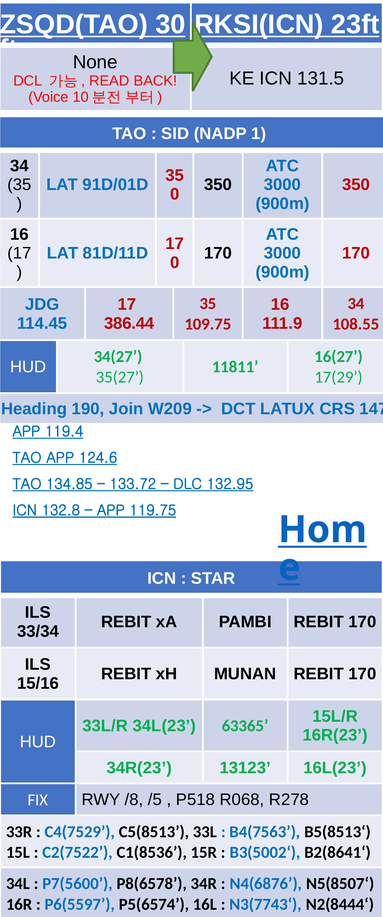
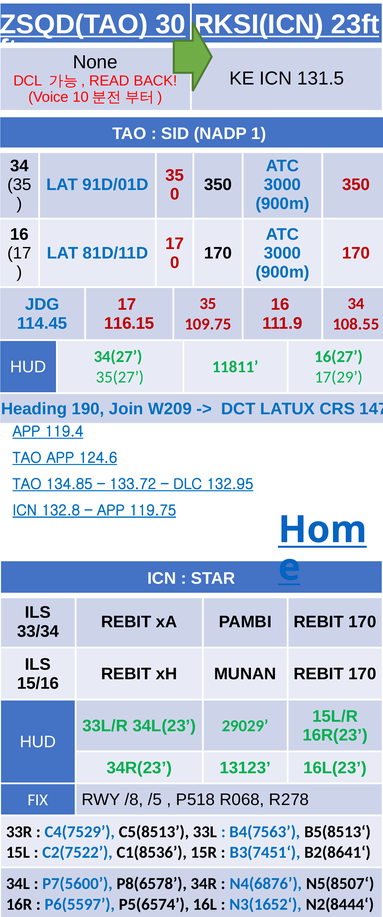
386.44: 386.44 -> 116.15
63365: 63365 -> 29029
B3(5002‘: B3(5002‘ -> B3(7451‘
N3(7743‘: N3(7743‘ -> N3(1652‘
